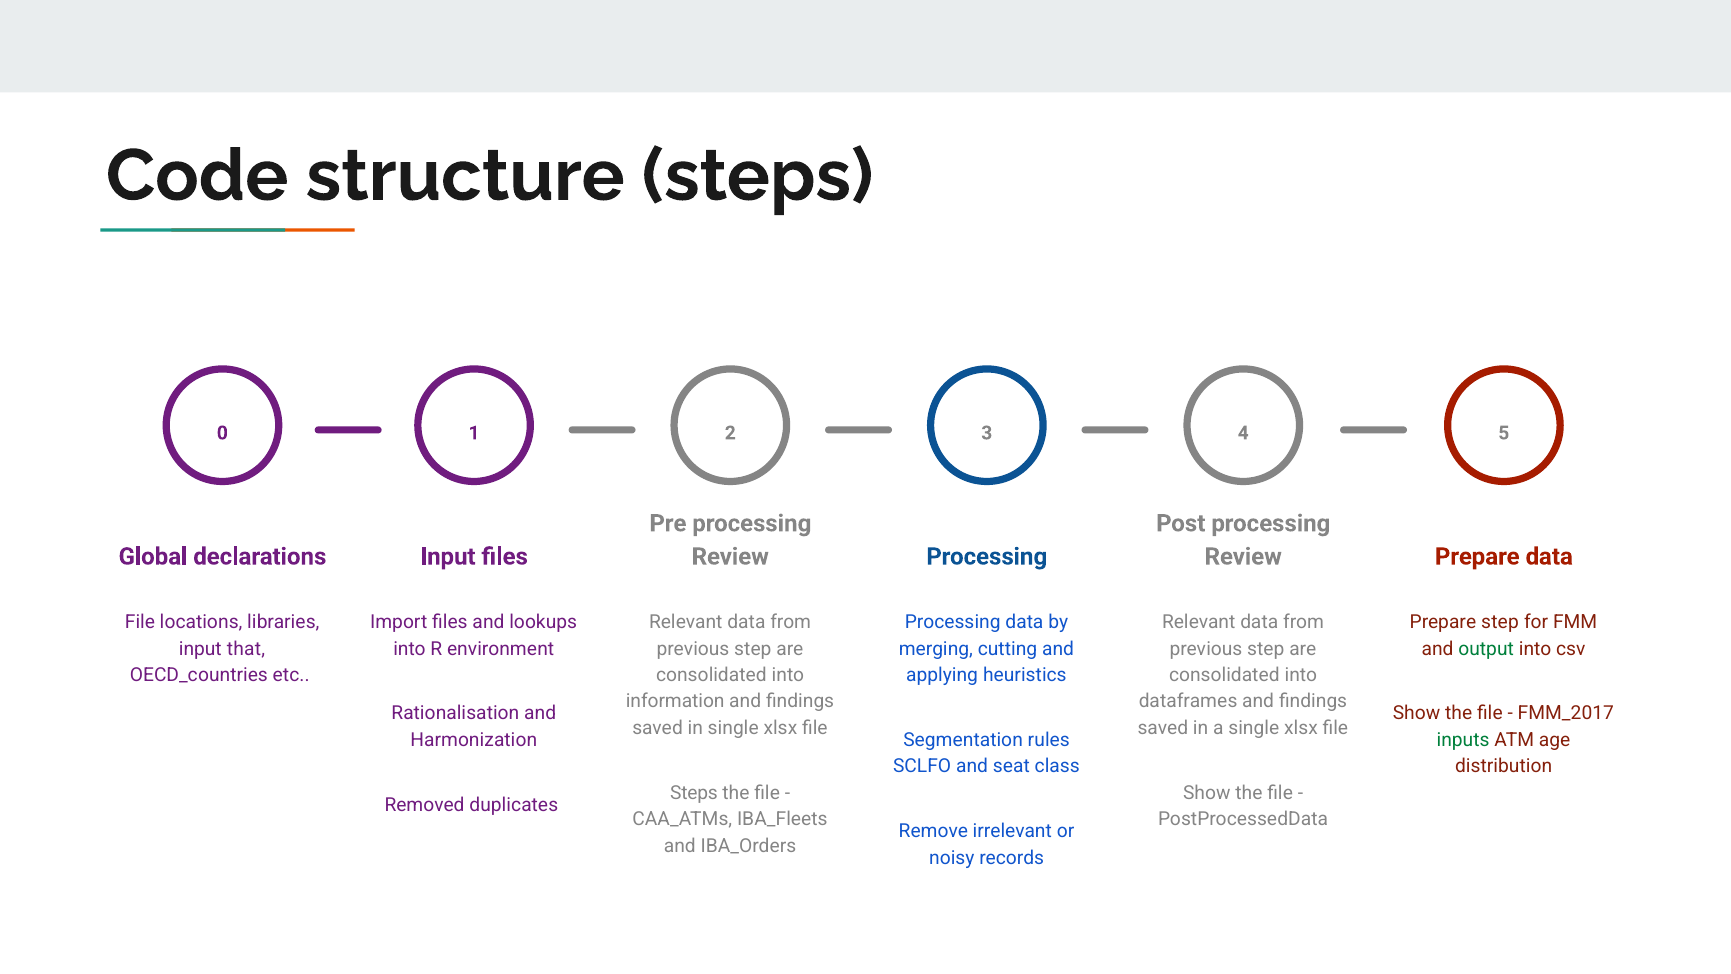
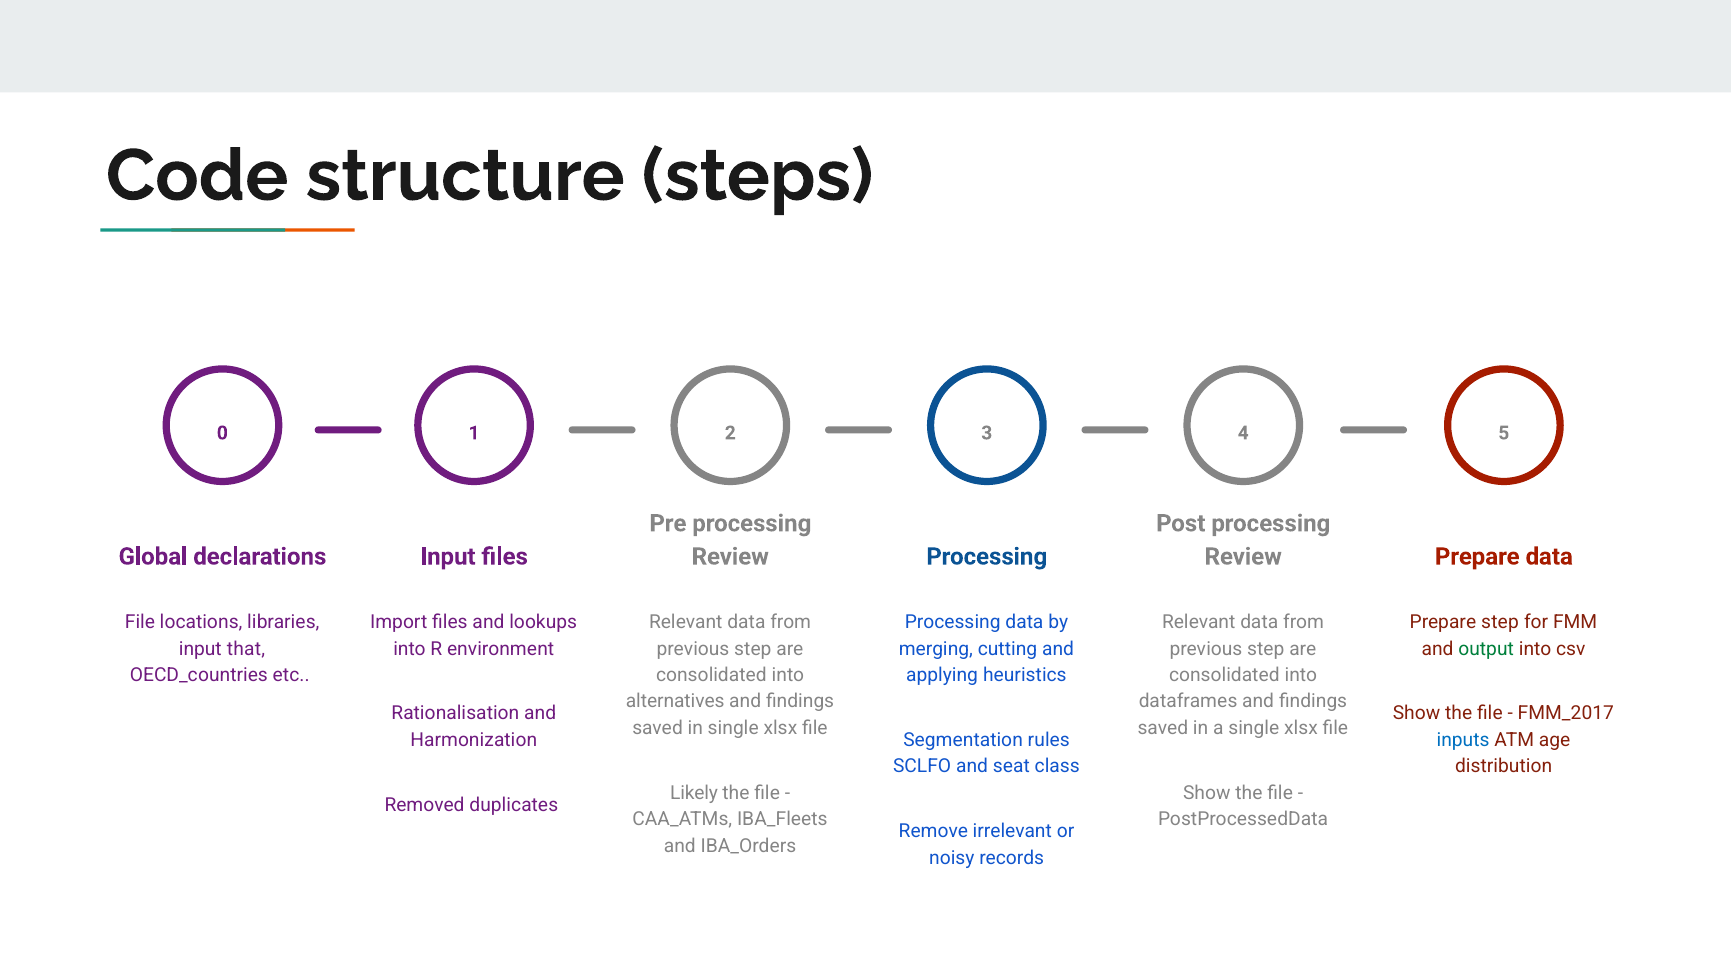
information: information -> alternatives
inputs colour: green -> blue
Steps at (694, 793): Steps -> Likely
